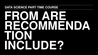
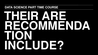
FROM: FROM -> THEIR
